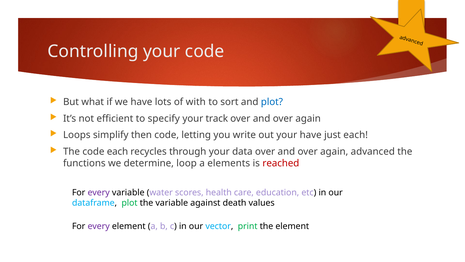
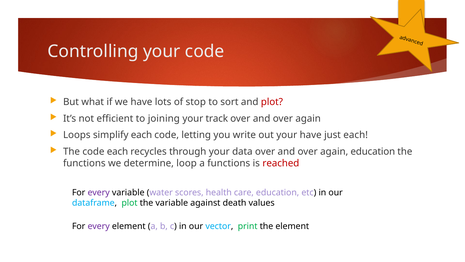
with: with -> stop
plot at (272, 102) colour: blue -> red
specify: specify -> joining
simplify then: then -> each
again advanced: advanced -> education
a elements: elements -> functions
